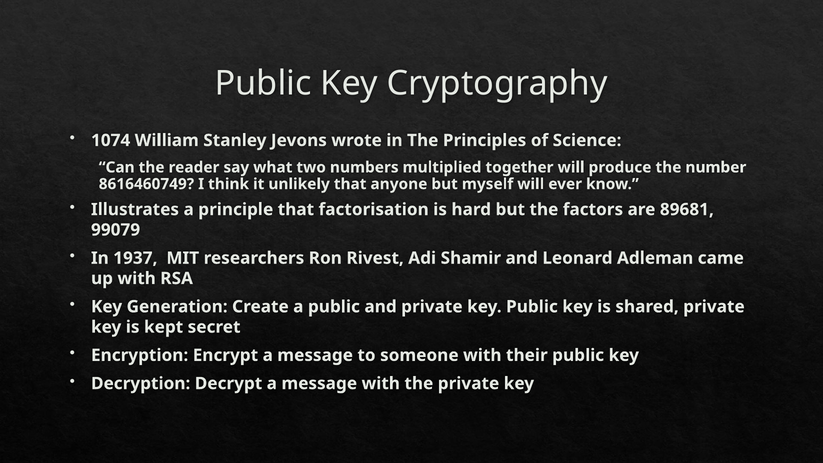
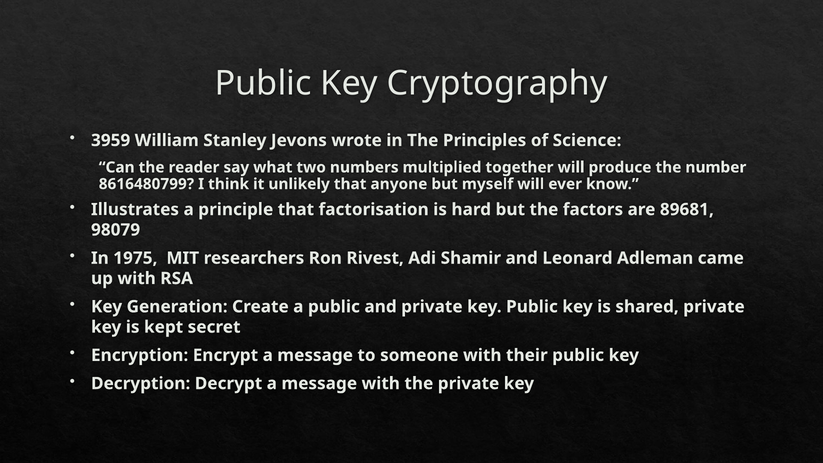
1074: 1074 -> 3959
8616460749: 8616460749 -> 8616480799
99079: 99079 -> 98079
1937: 1937 -> 1975
